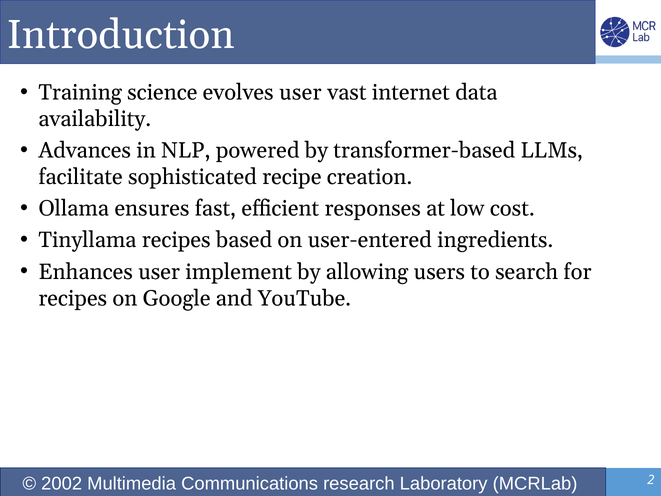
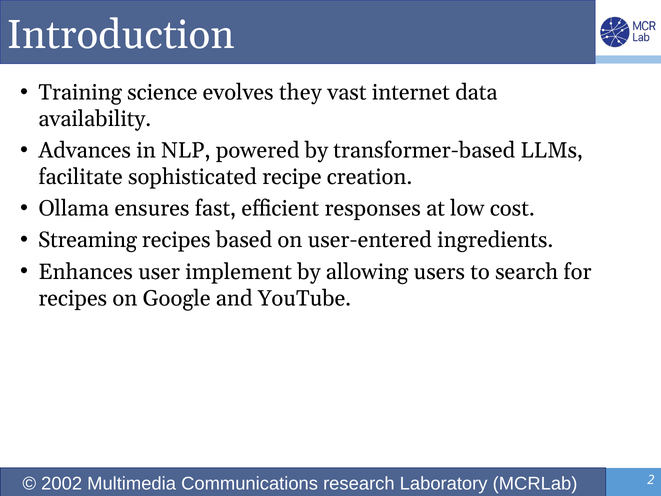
evolves user: user -> they
Tinyllama: Tinyllama -> Streaming
